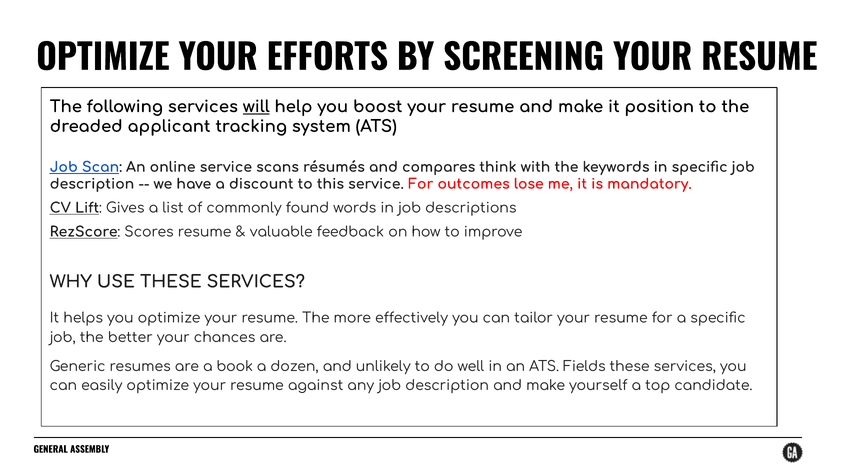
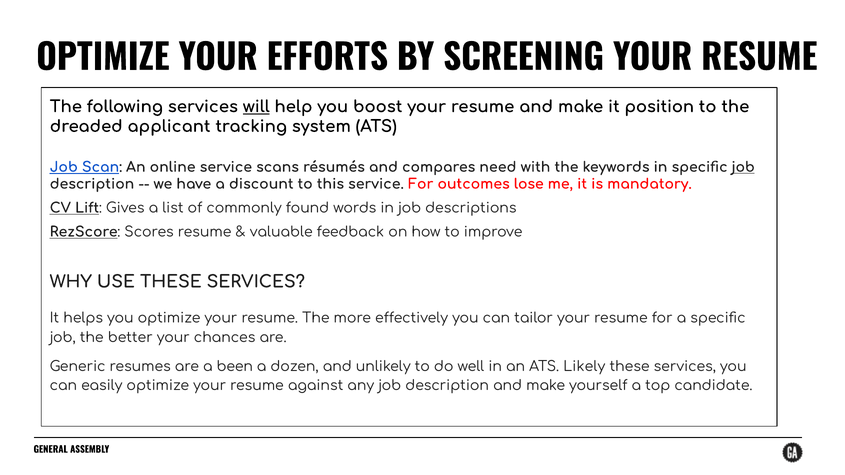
think: think -> need
job at (743, 167) underline: none -> present
book: book -> been
Fields: Fields -> Likely
